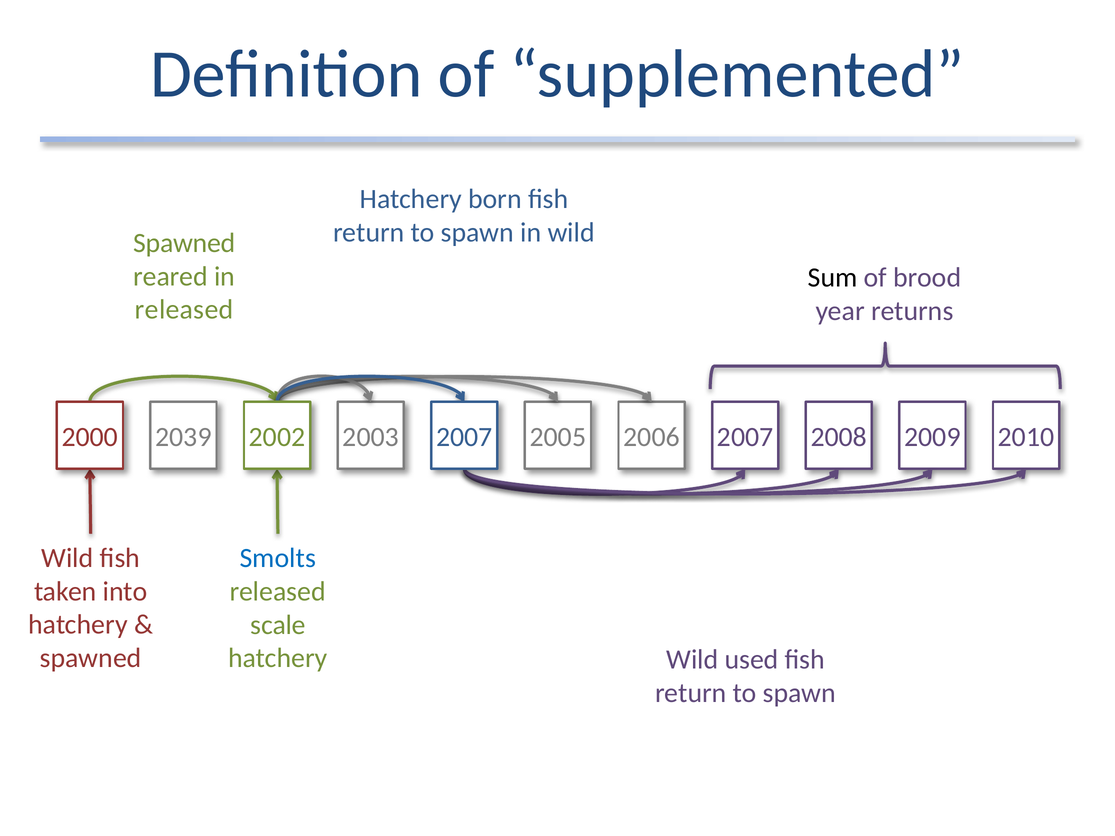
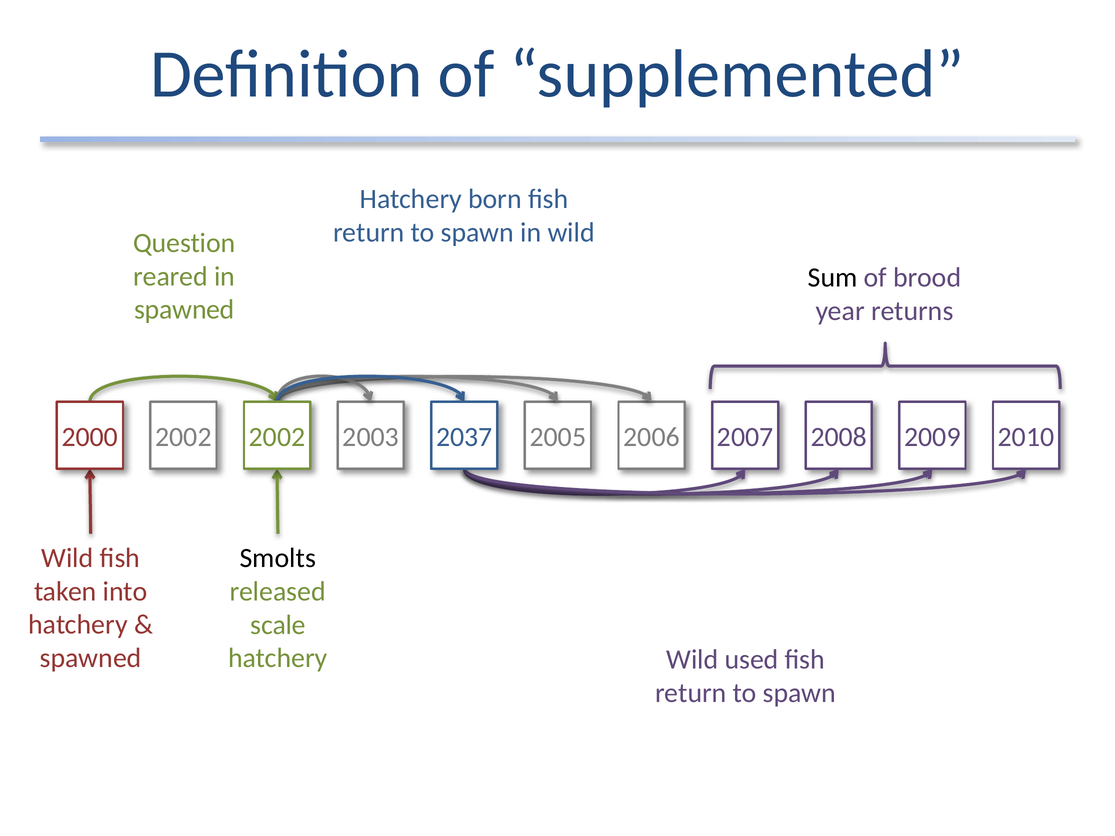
Spawned at (184, 243): Spawned -> Question
released at (184, 310): released -> spawned
2039 at (183, 437): 2039 -> 2002
2007 at (464, 437): 2007 -> 2037
Smolts colour: blue -> black
